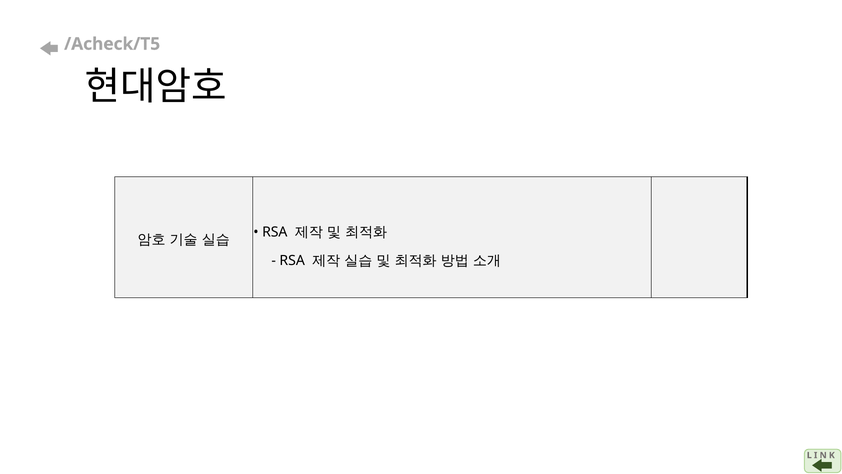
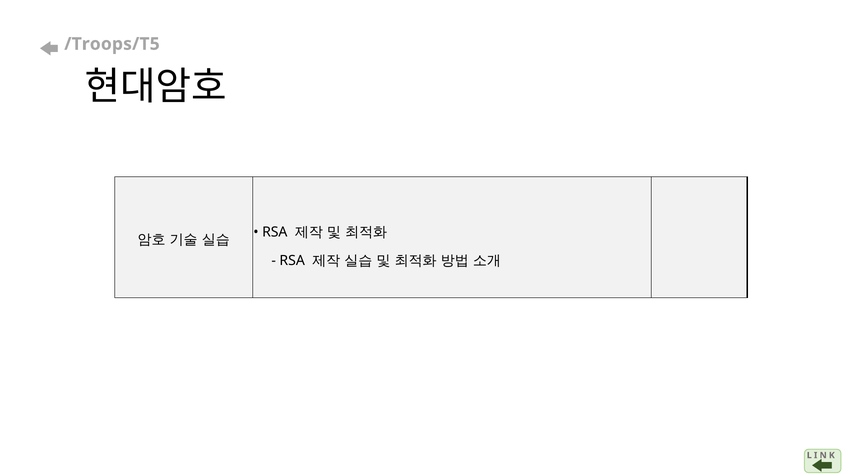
/Acheck/T5: /Acheck/T5 -> /Troops/T5
